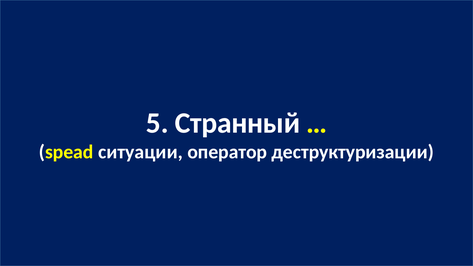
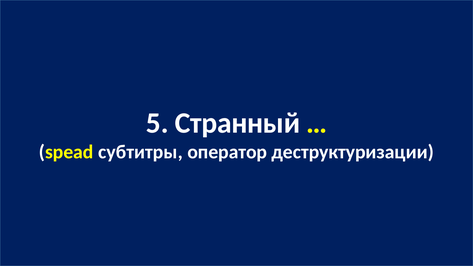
ситуации: ситуации -> субтитры
